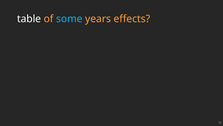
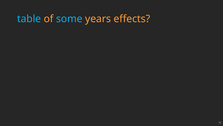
table colour: white -> light blue
